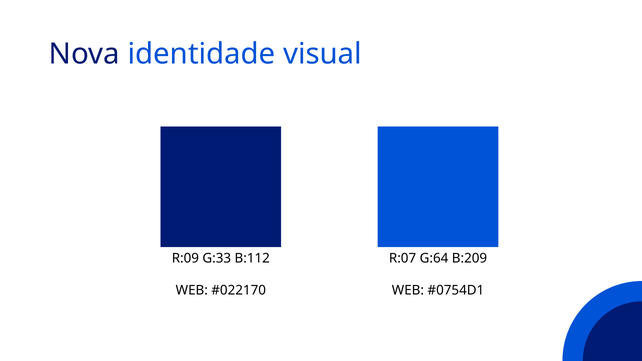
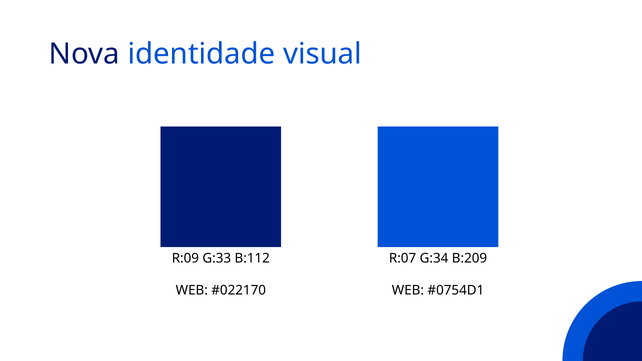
G:64: G:64 -> G:34
